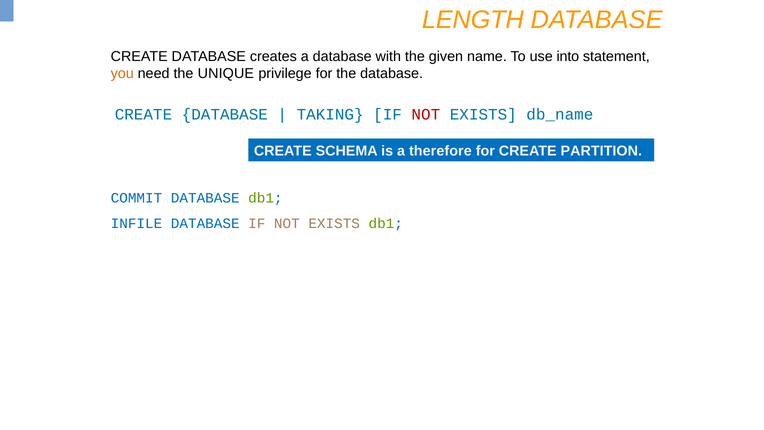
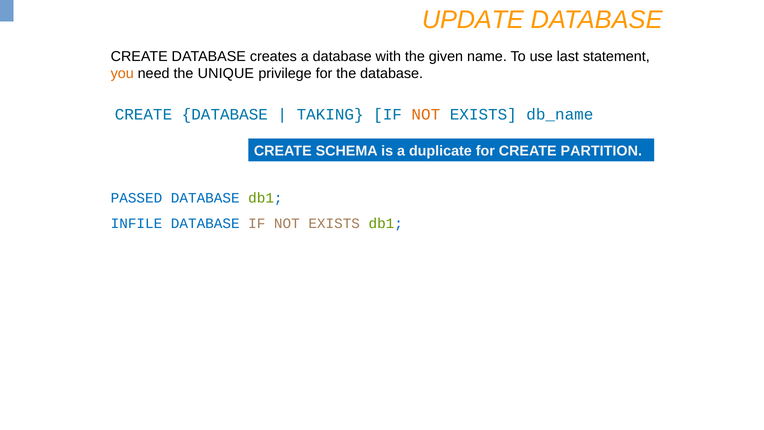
LENGTH: LENGTH -> UPDATE
into: into -> last
NOT at (426, 114) colour: red -> orange
therefore: therefore -> duplicate
COMMIT: COMMIT -> PASSED
